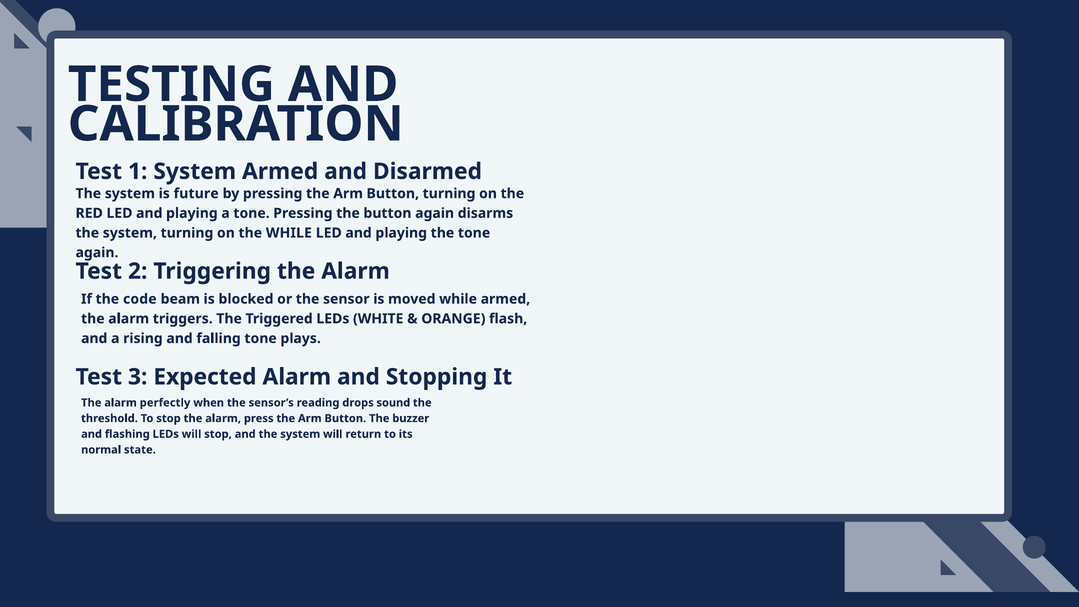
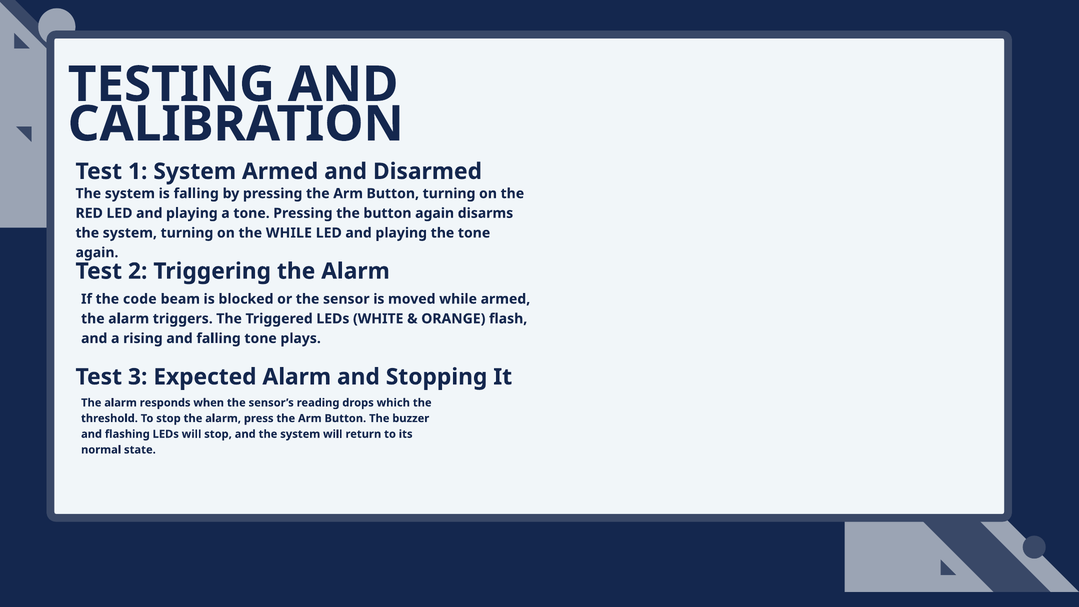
is future: future -> falling
perfectly: perfectly -> responds
sound: sound -> which
